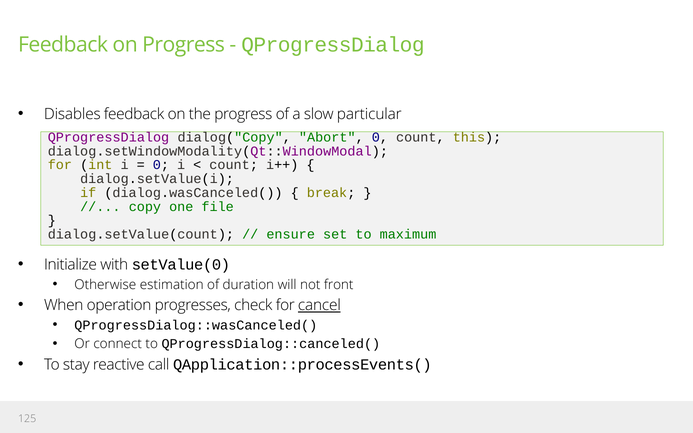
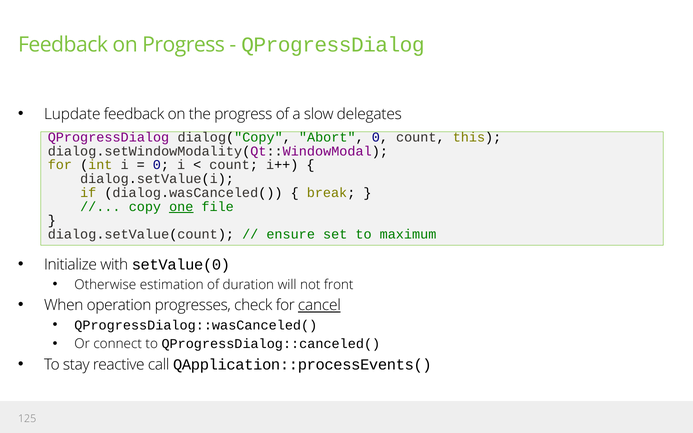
Disables: Disables -> Lupdate
particular: particular -> delegates
one underline: none -> present
